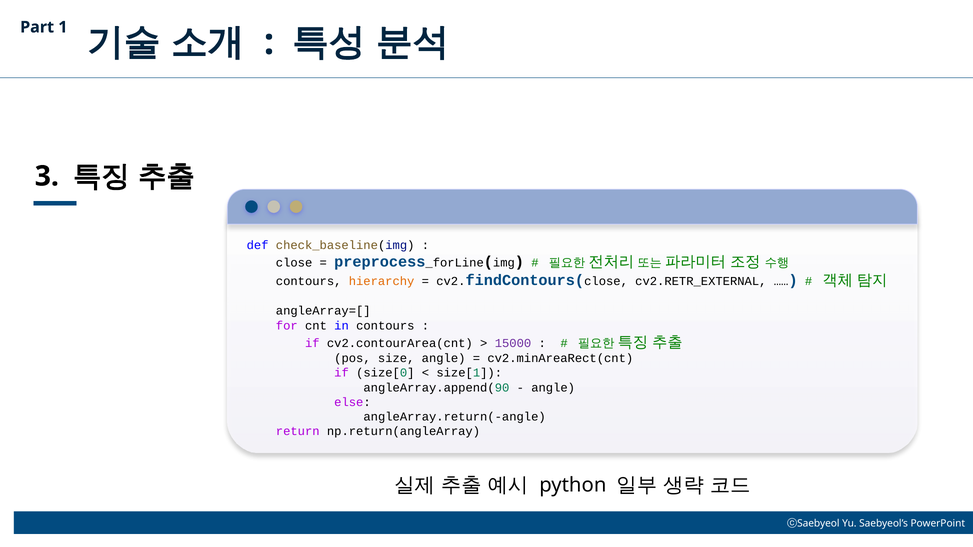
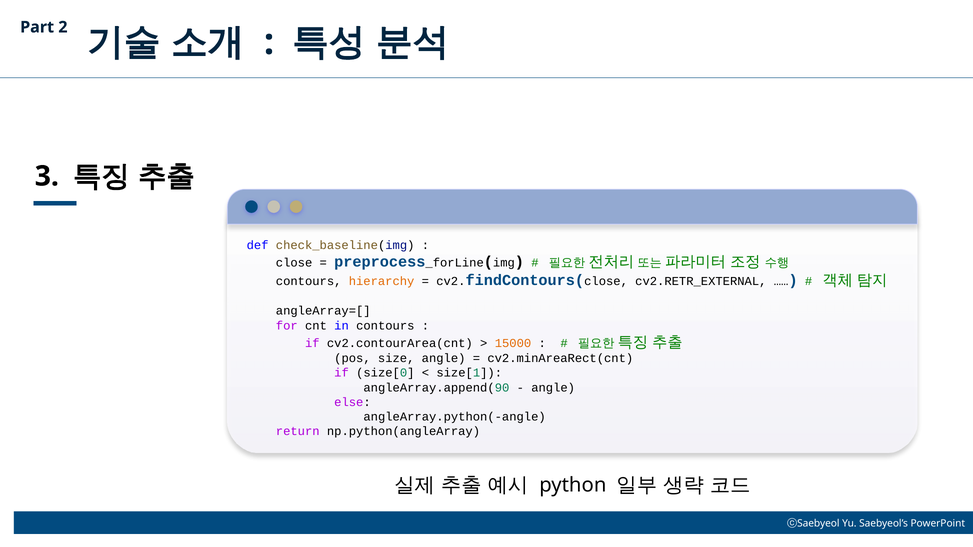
1: 1 -> 2
15000 colour: purple -> orange
angleArray.return(-angle: angleArray.return(-angle -> angleArray.python(-angle
np.return(angleArray: np.return(angleArray -> np.python(angleArray
